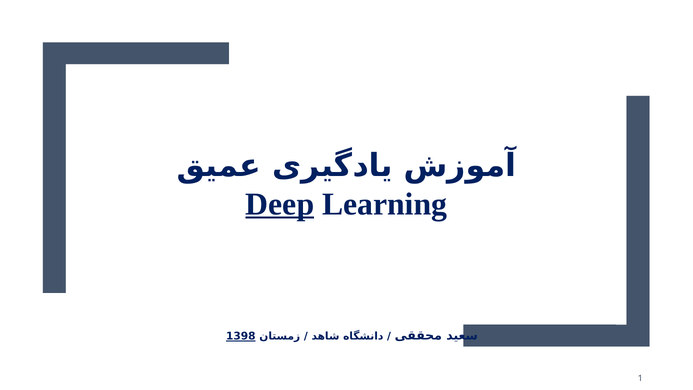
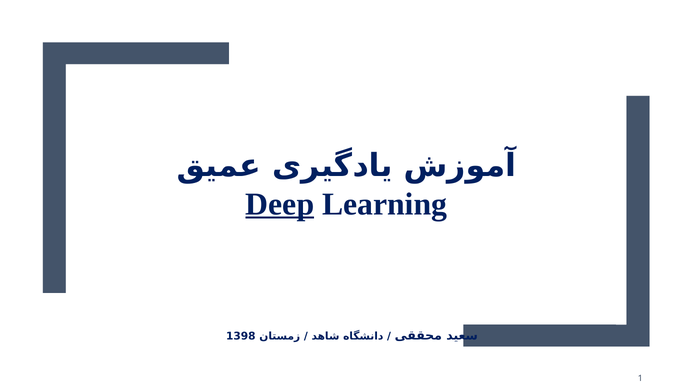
1398 underline: present -> none
